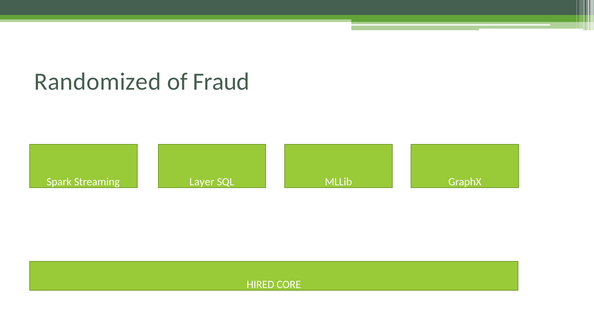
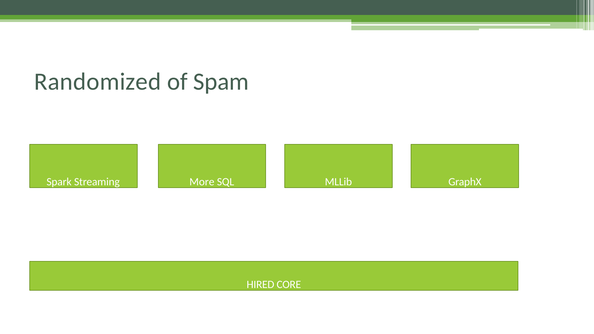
Fraud: Fraud -> Spam
Layer: Layer -> More
